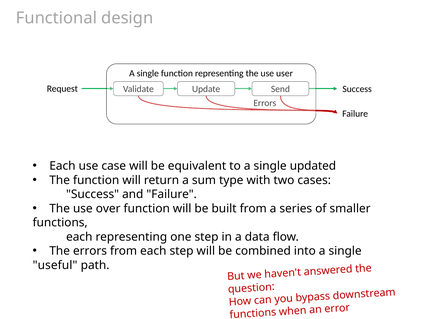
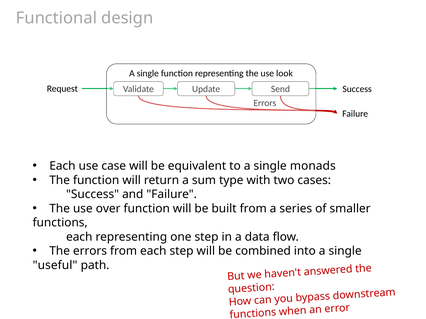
user: user -> look
updated: updated -> monads
